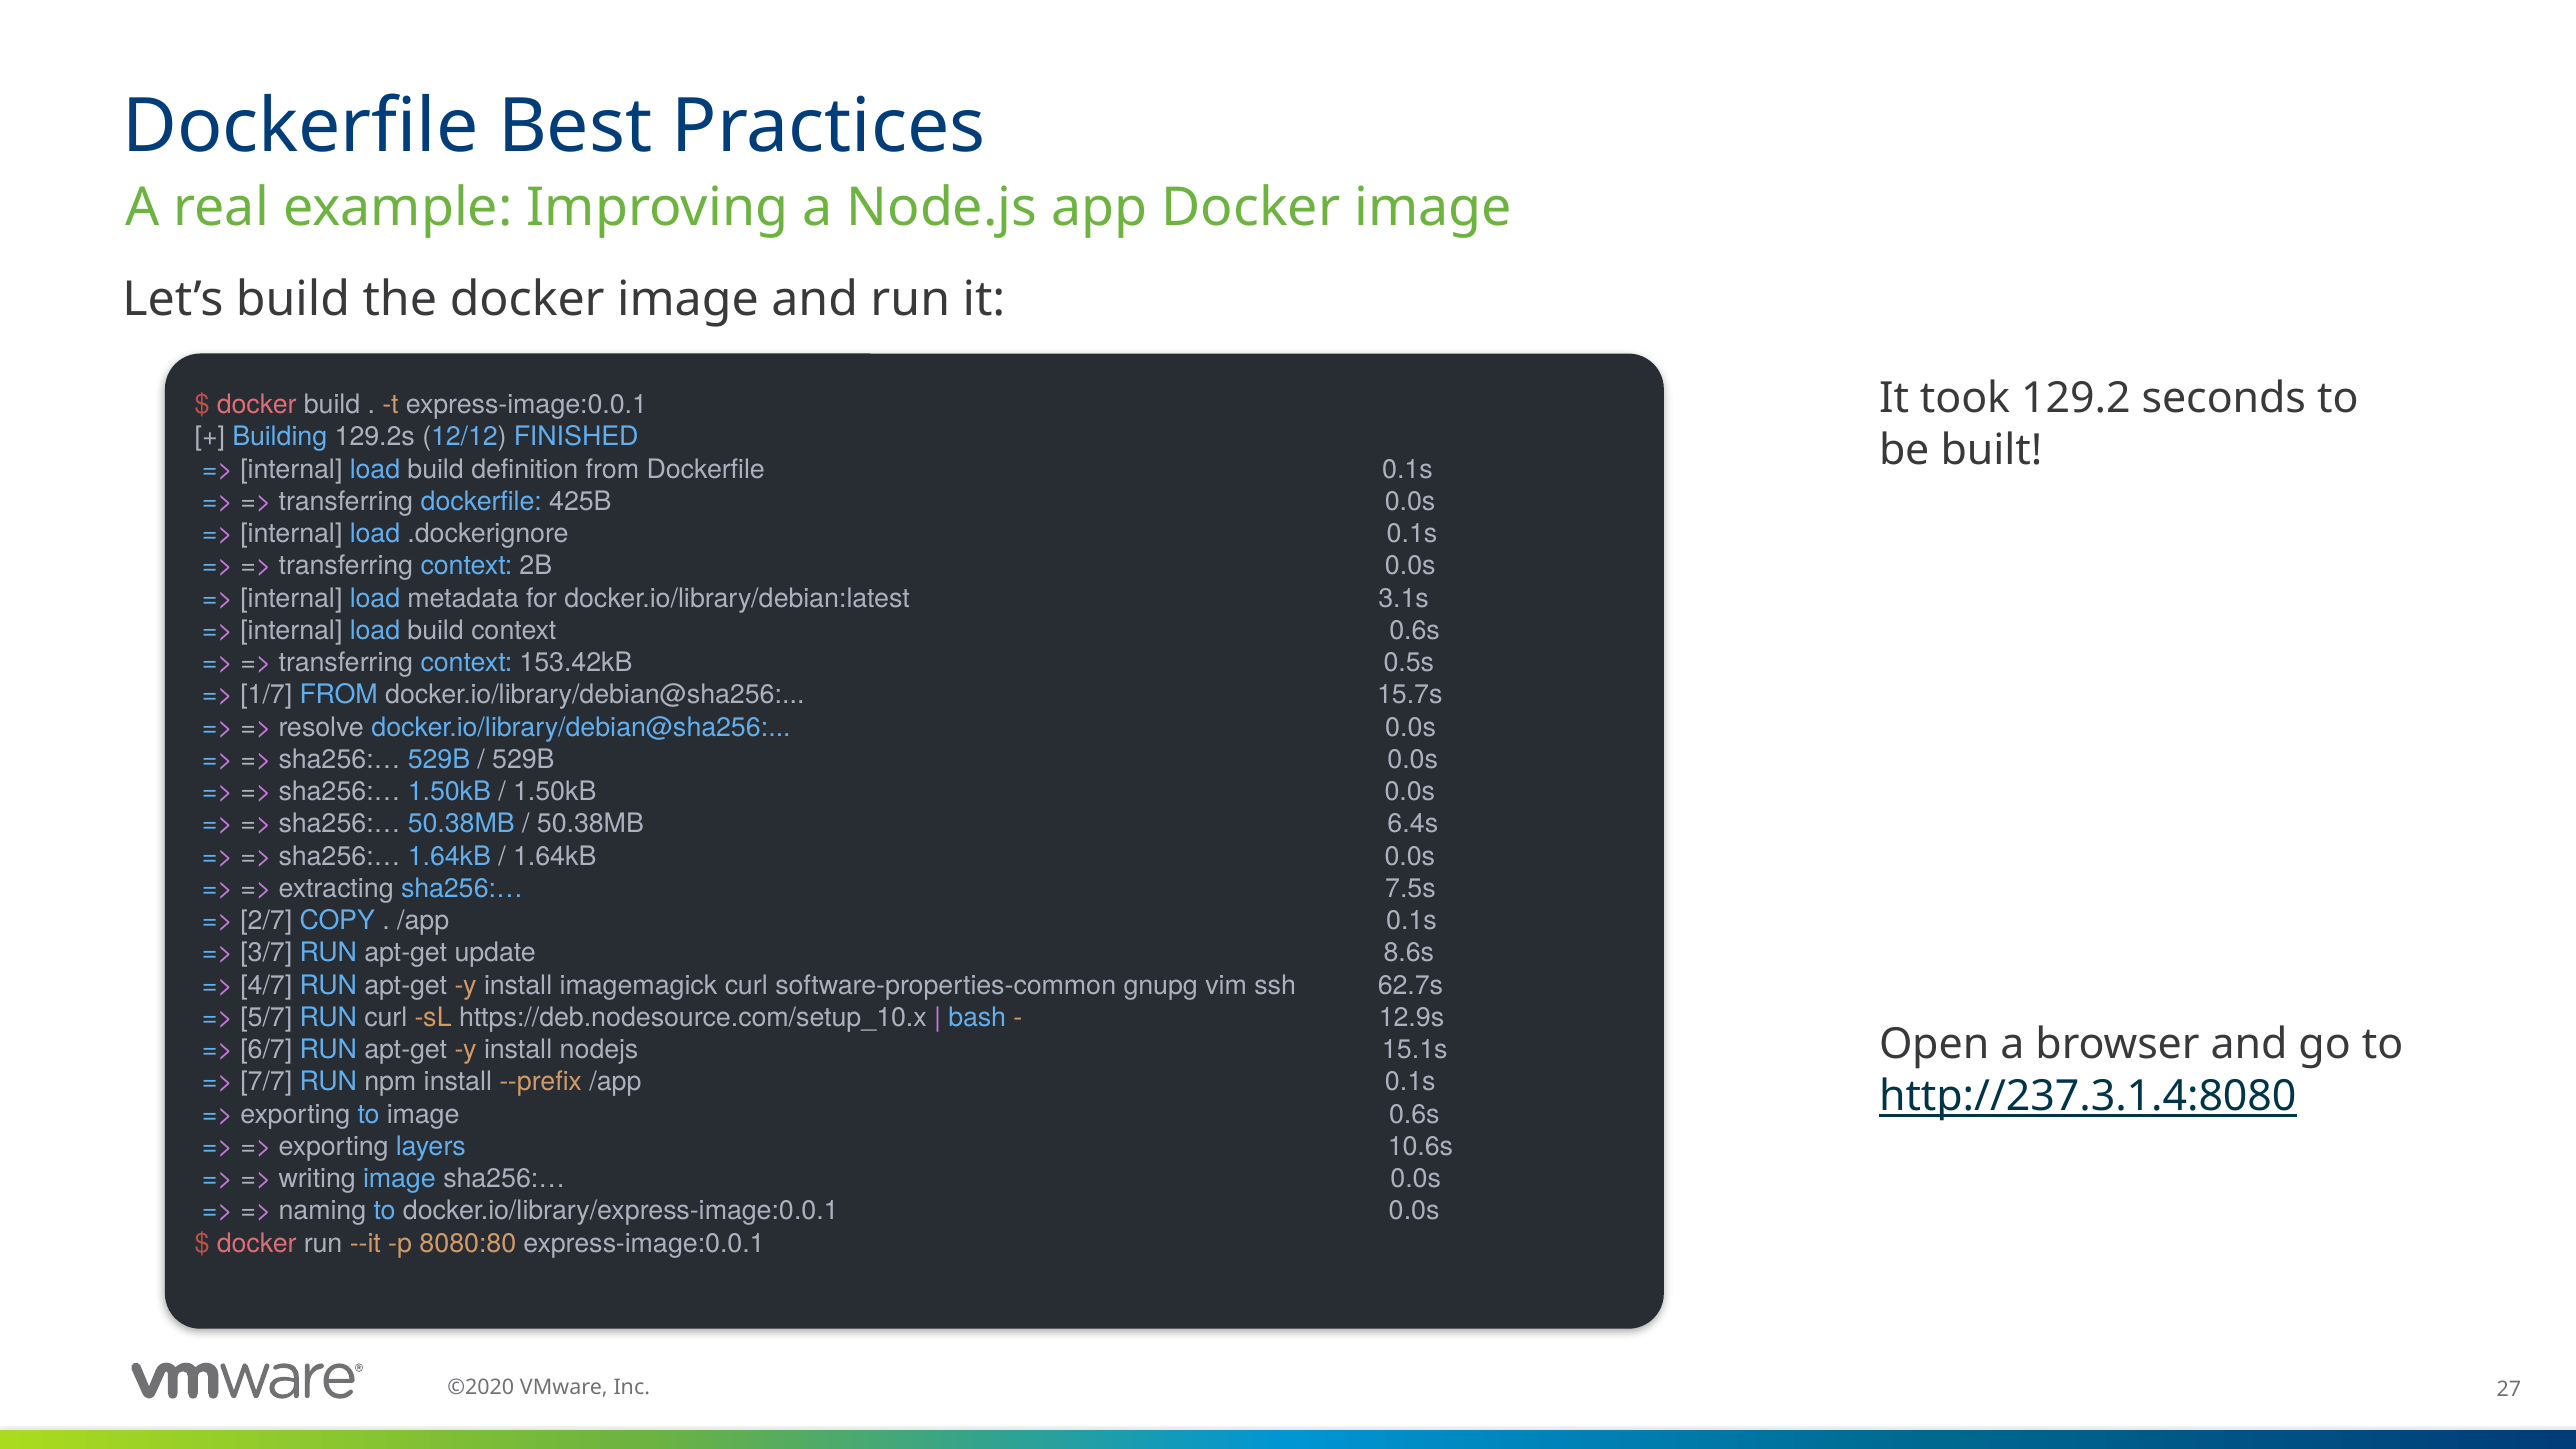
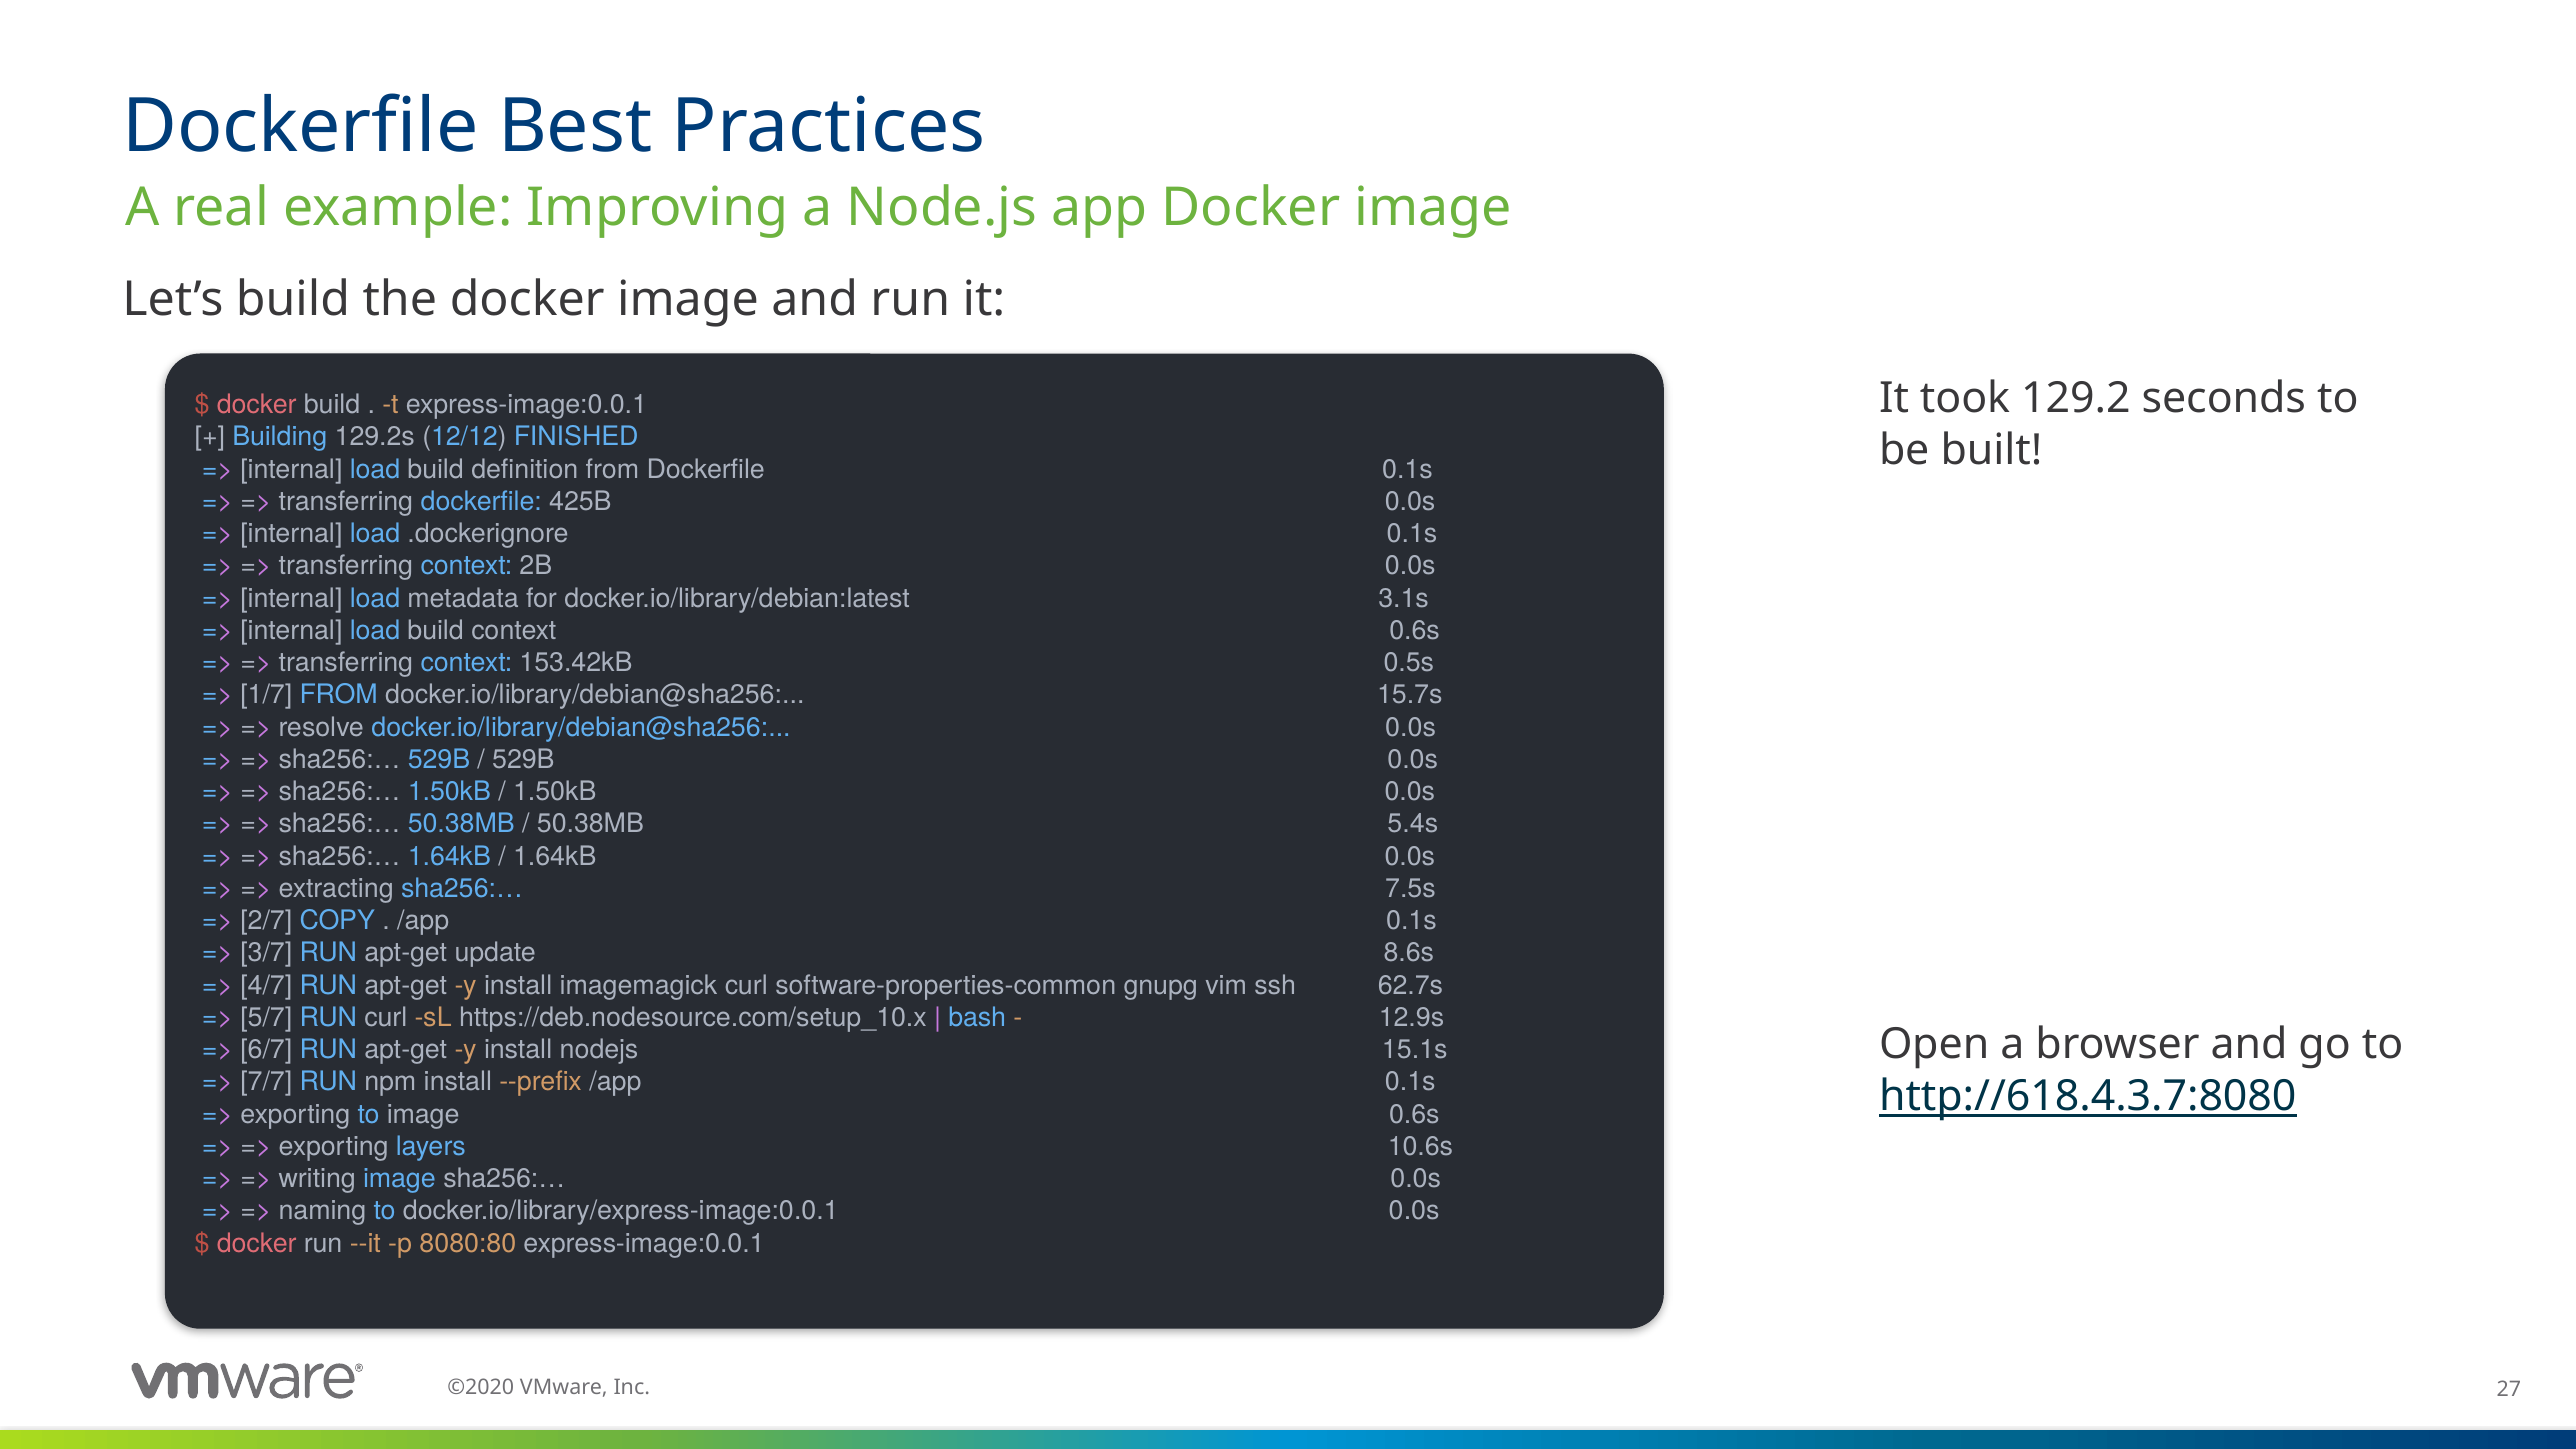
6.4s: 6.4s -> 5.4s
http://237.3.1.4:8080: http://237.3.1.4:8080 -> http://618.4.3.7:8080
